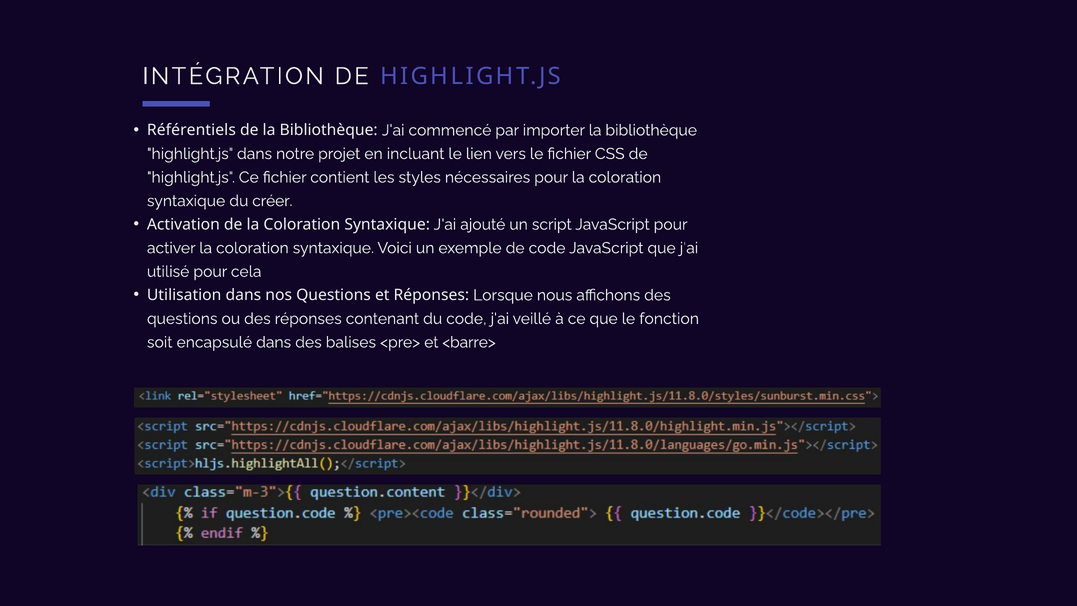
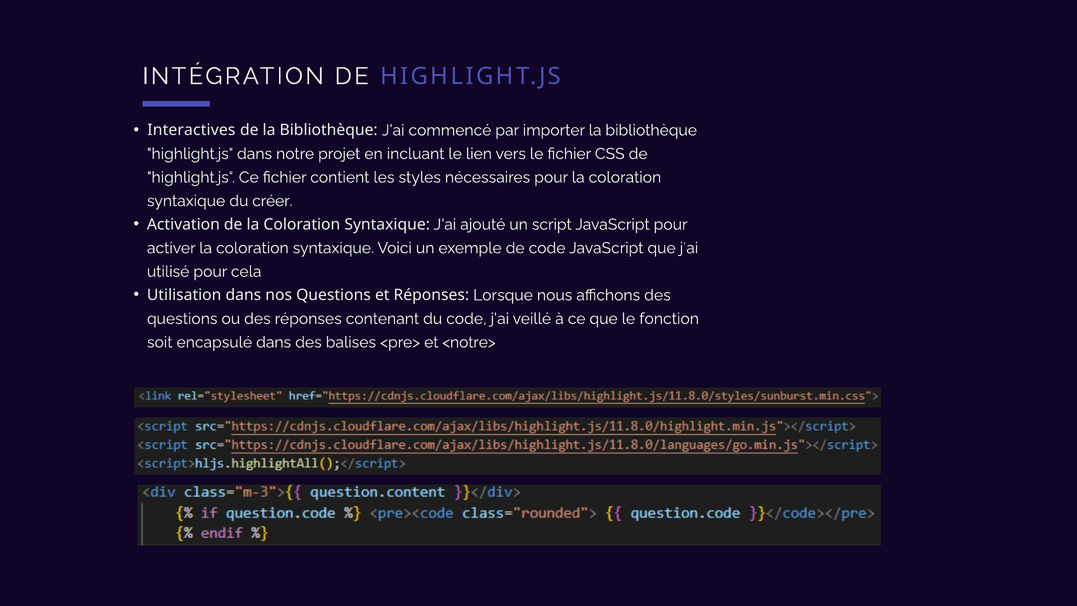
Référentiels: Référentiels -> Interactives
<barre>: <barre> -> <notre>
